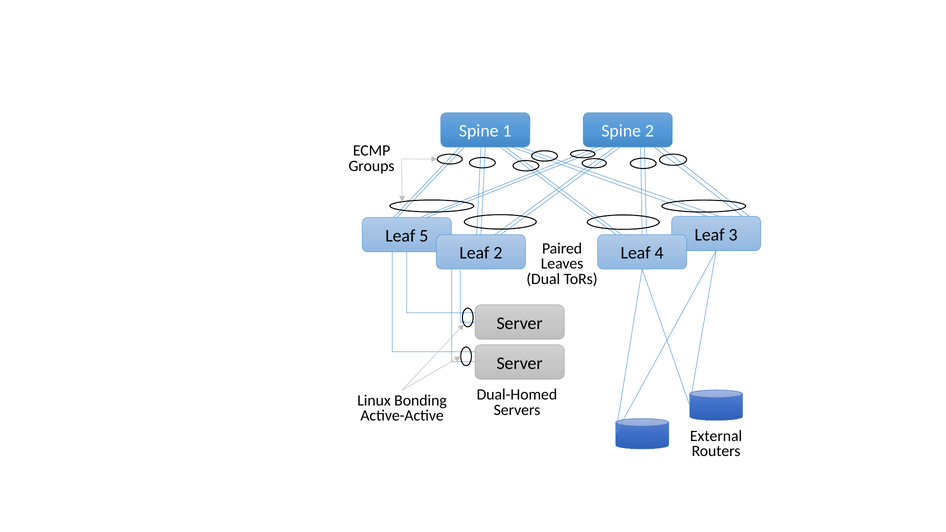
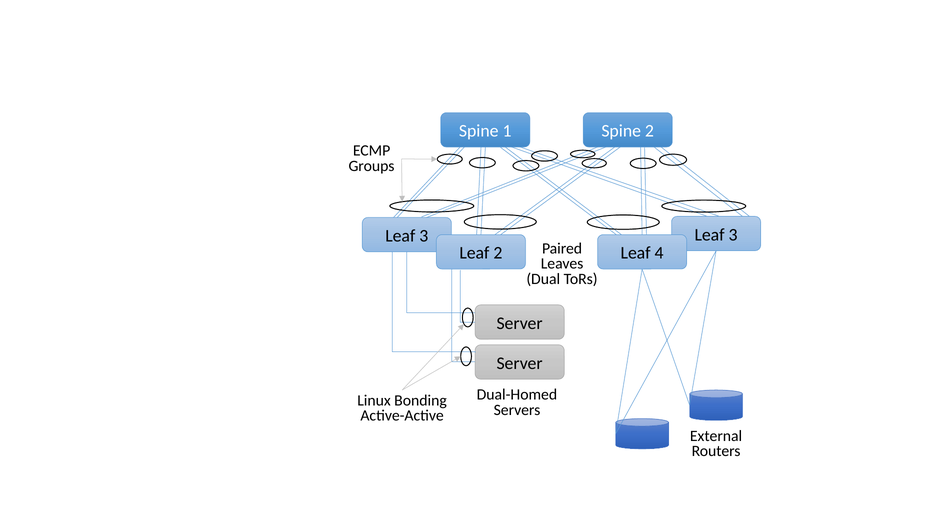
5 at (424, 236): 5 -> 3
